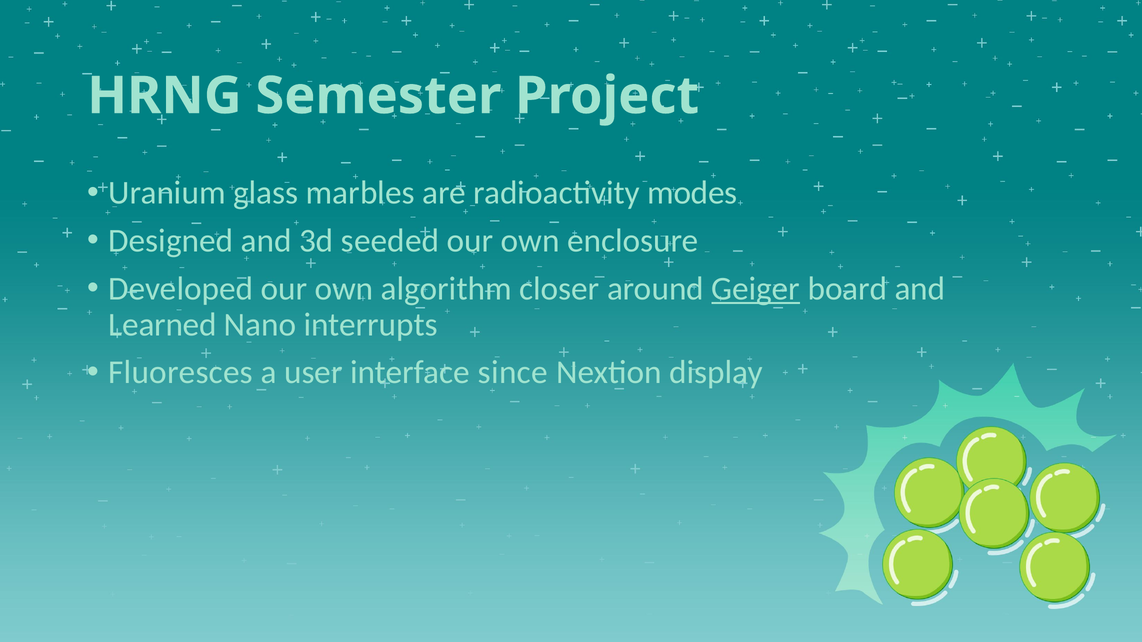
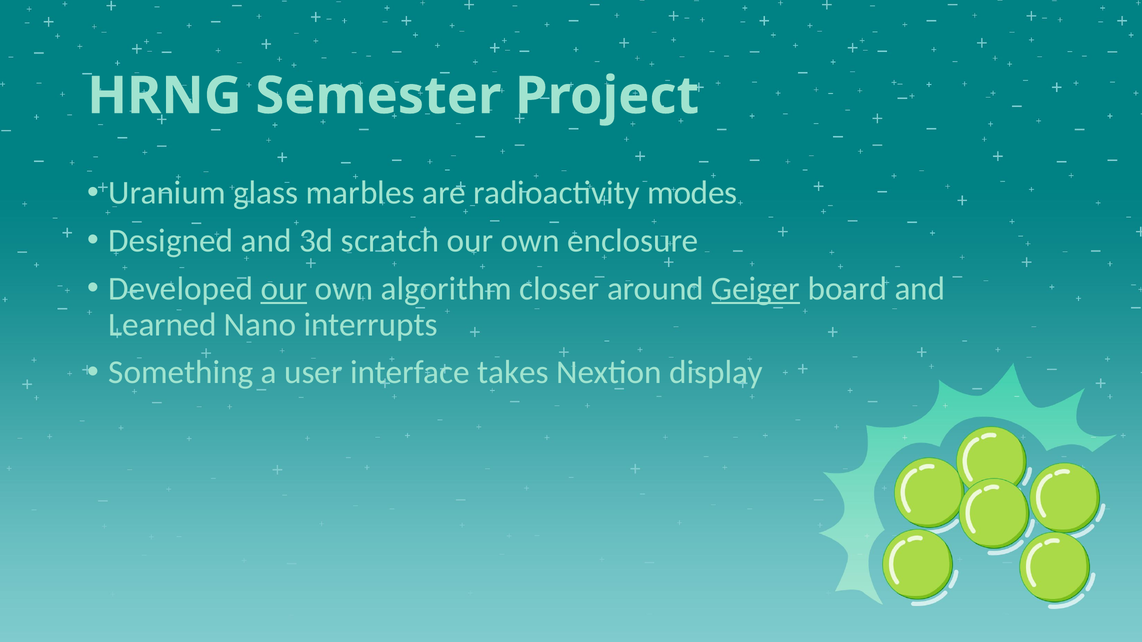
seeded: seeded -> scratch
our at (284, 289) underline: none -> present
Fluoresces: Fluoresces -> Something
since: since -> takes
